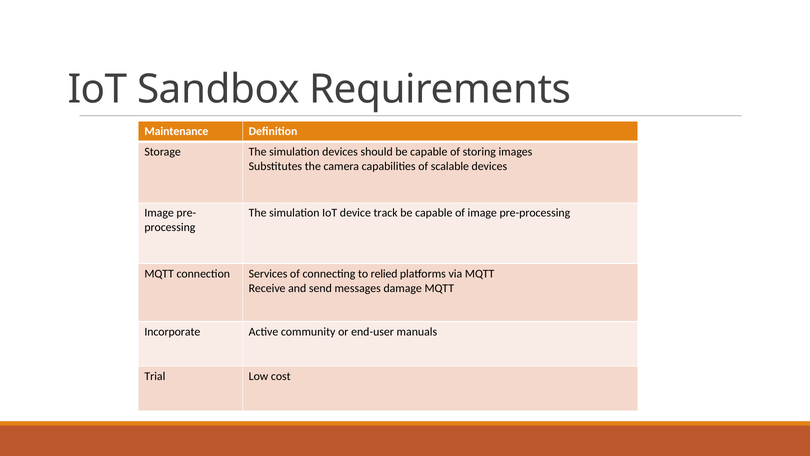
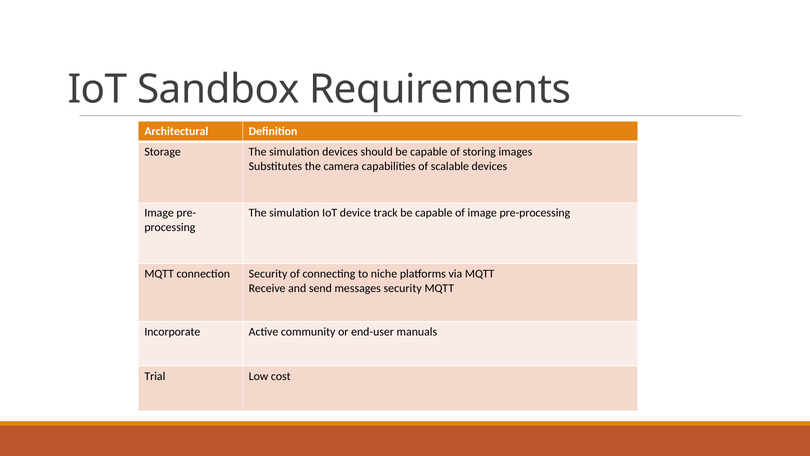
Maintenance: Maintenance -> Architectural
connection Services: Services -> Security
relied: relied -> niche
messages damage: damage -> security
